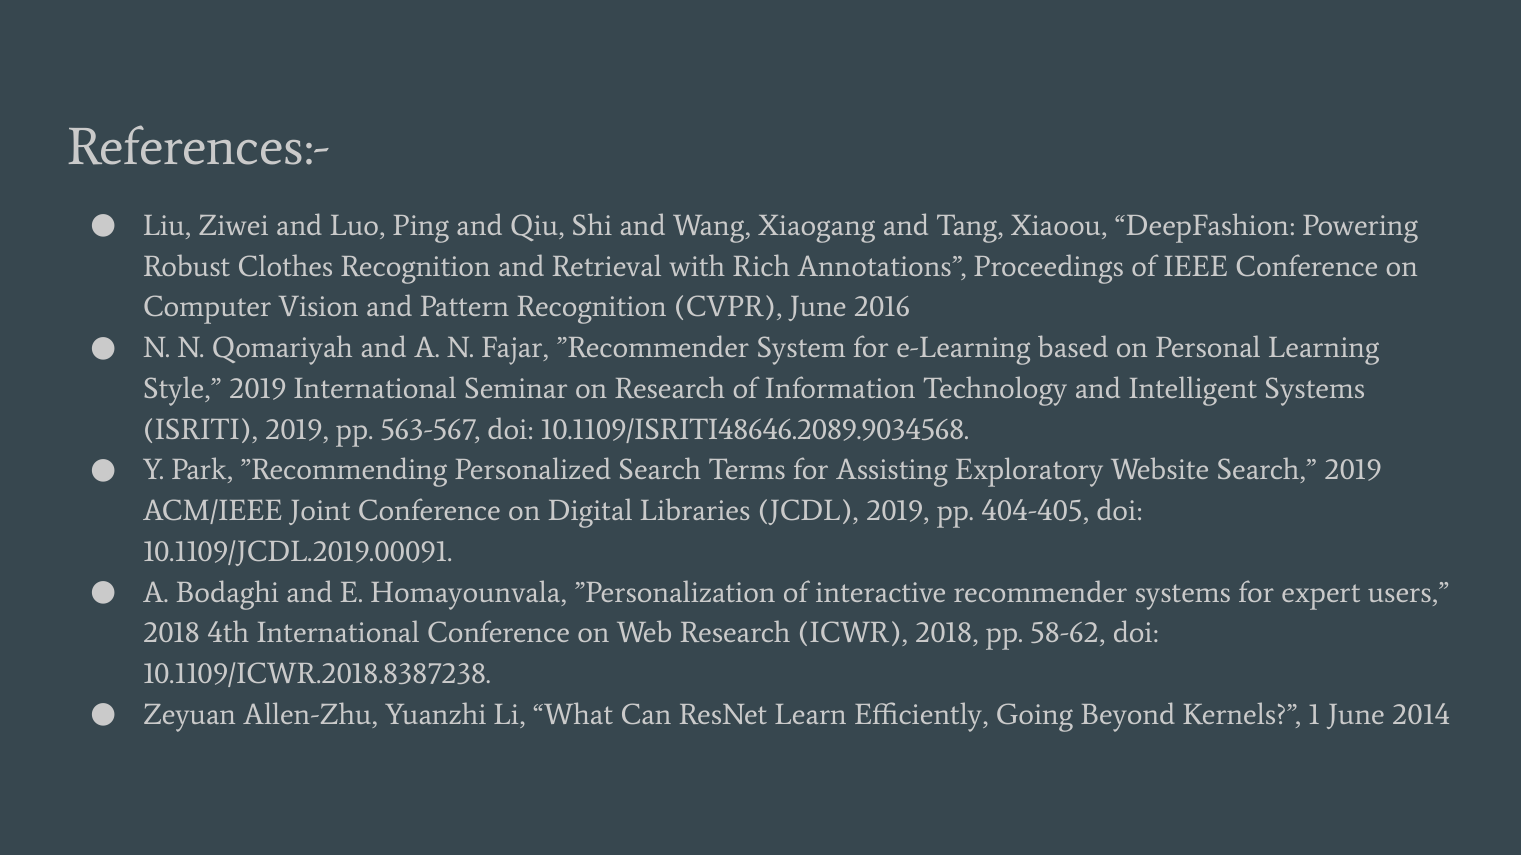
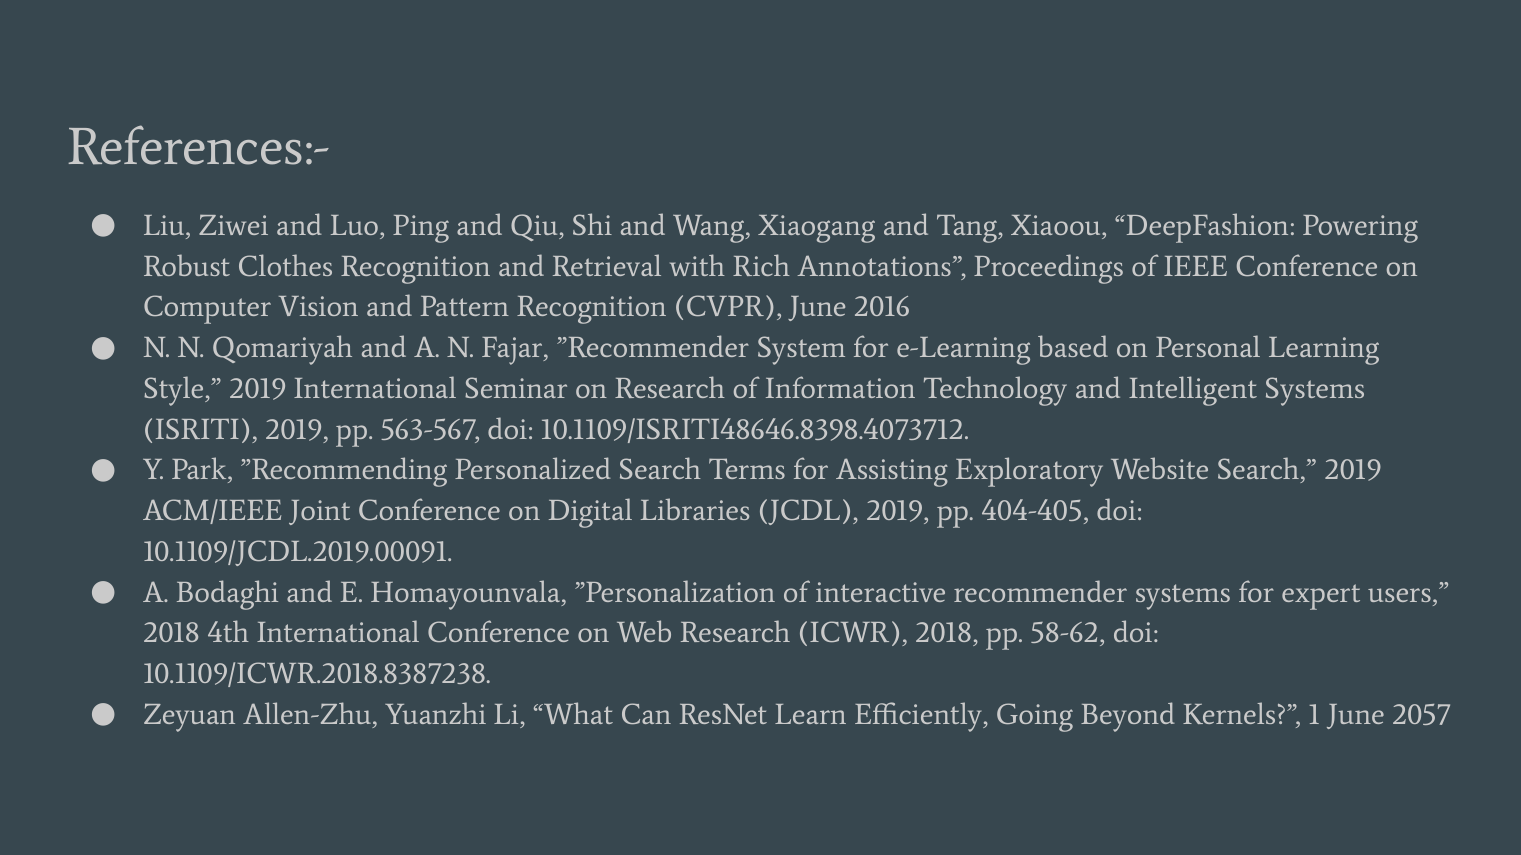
10.1109/ISRITI48646.2089.9034568: 10.1109/ISRITI48646.2089.9034568 -> 10.1109/ISRITI48646.8398.4073712
2014: 2014 -> 2057
